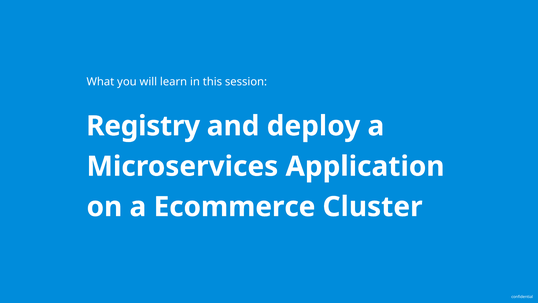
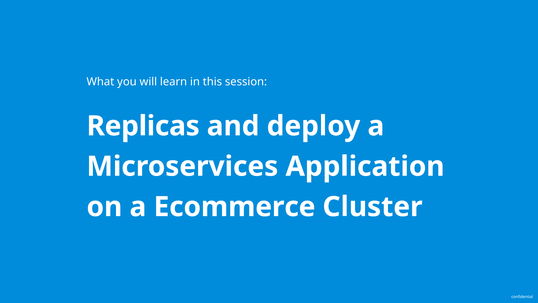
Registry: Registry -> Replicas
